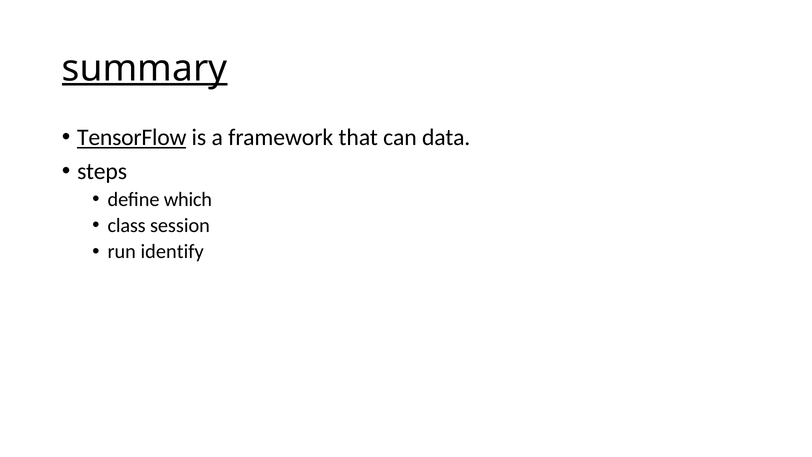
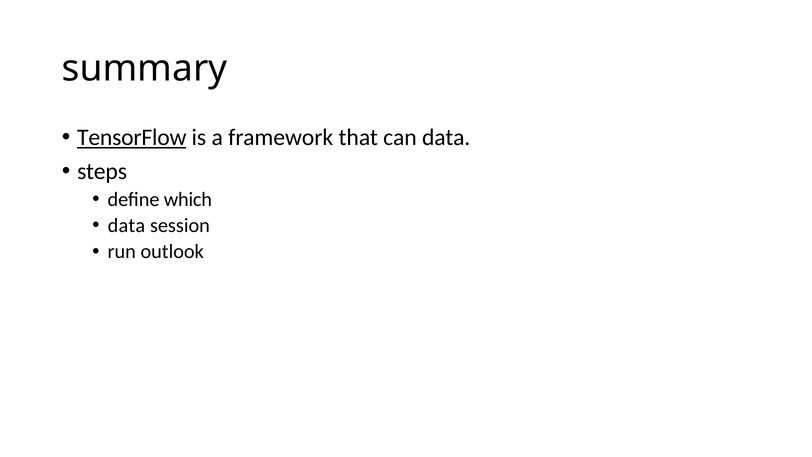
summary underline: present -> none
class at (127, 225): class -> data
identify: identify -> outlook
